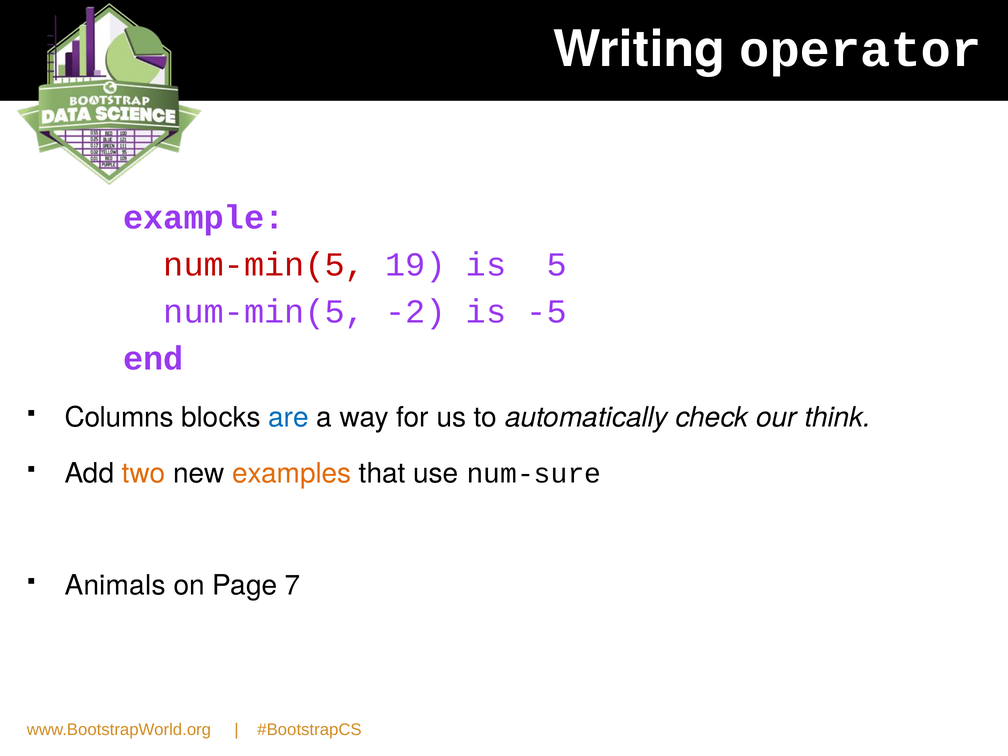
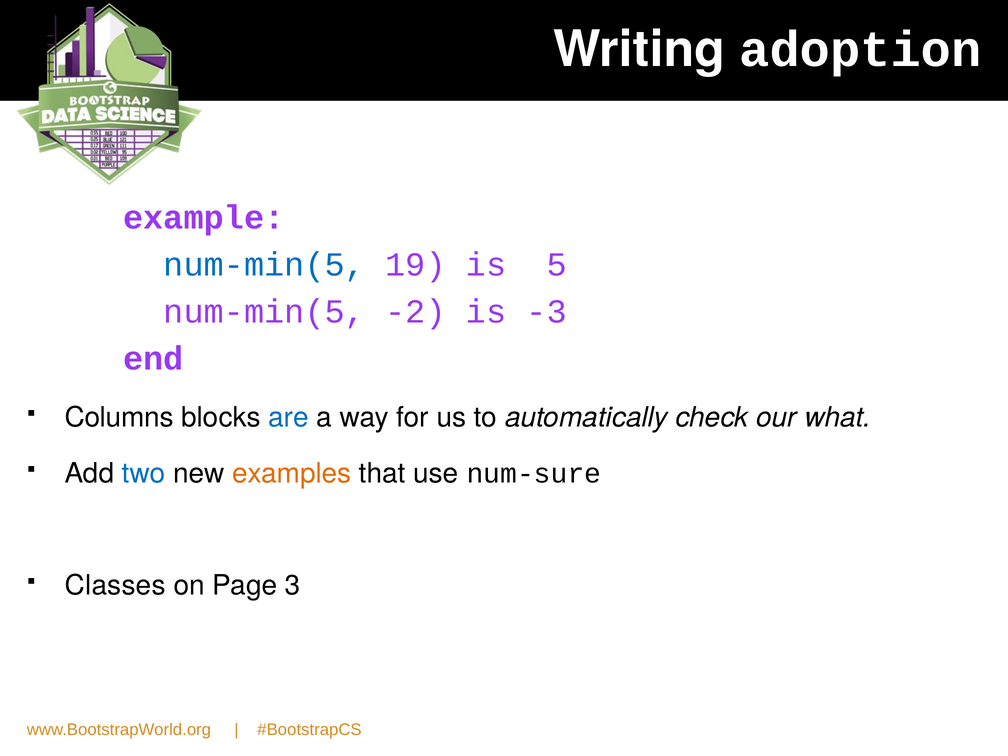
operator: operator -> adoption
num-min(5 at (264, 264) colour: red -> blue
-5: -5 -> -3
think: think -> what
two colour: orange -> blue
Animals: Animals -> Classes
7: 7 -> 3
